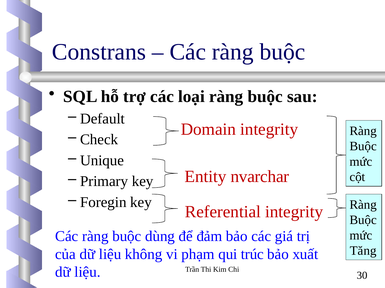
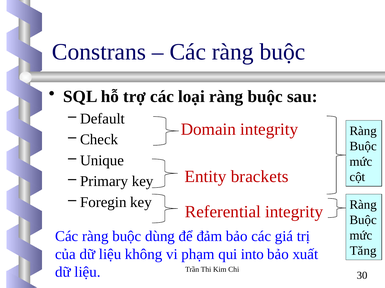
nvarchar: nvarchar -> brackets
trúc: trúc -> into
